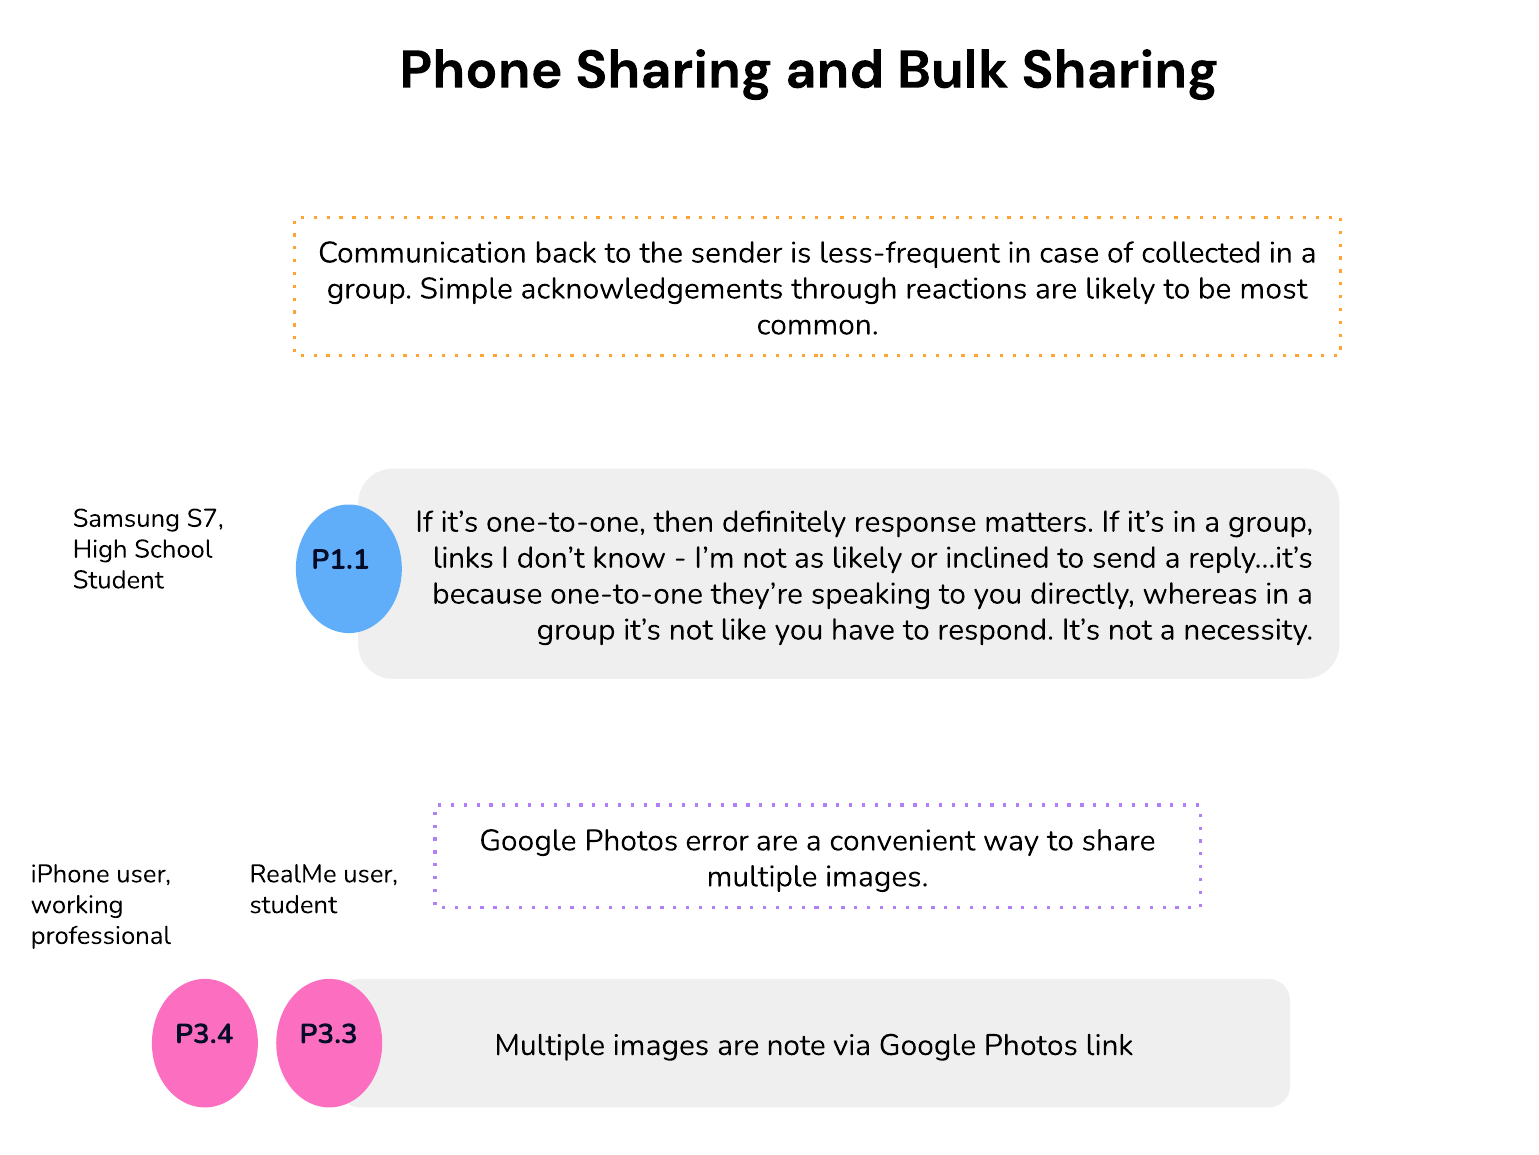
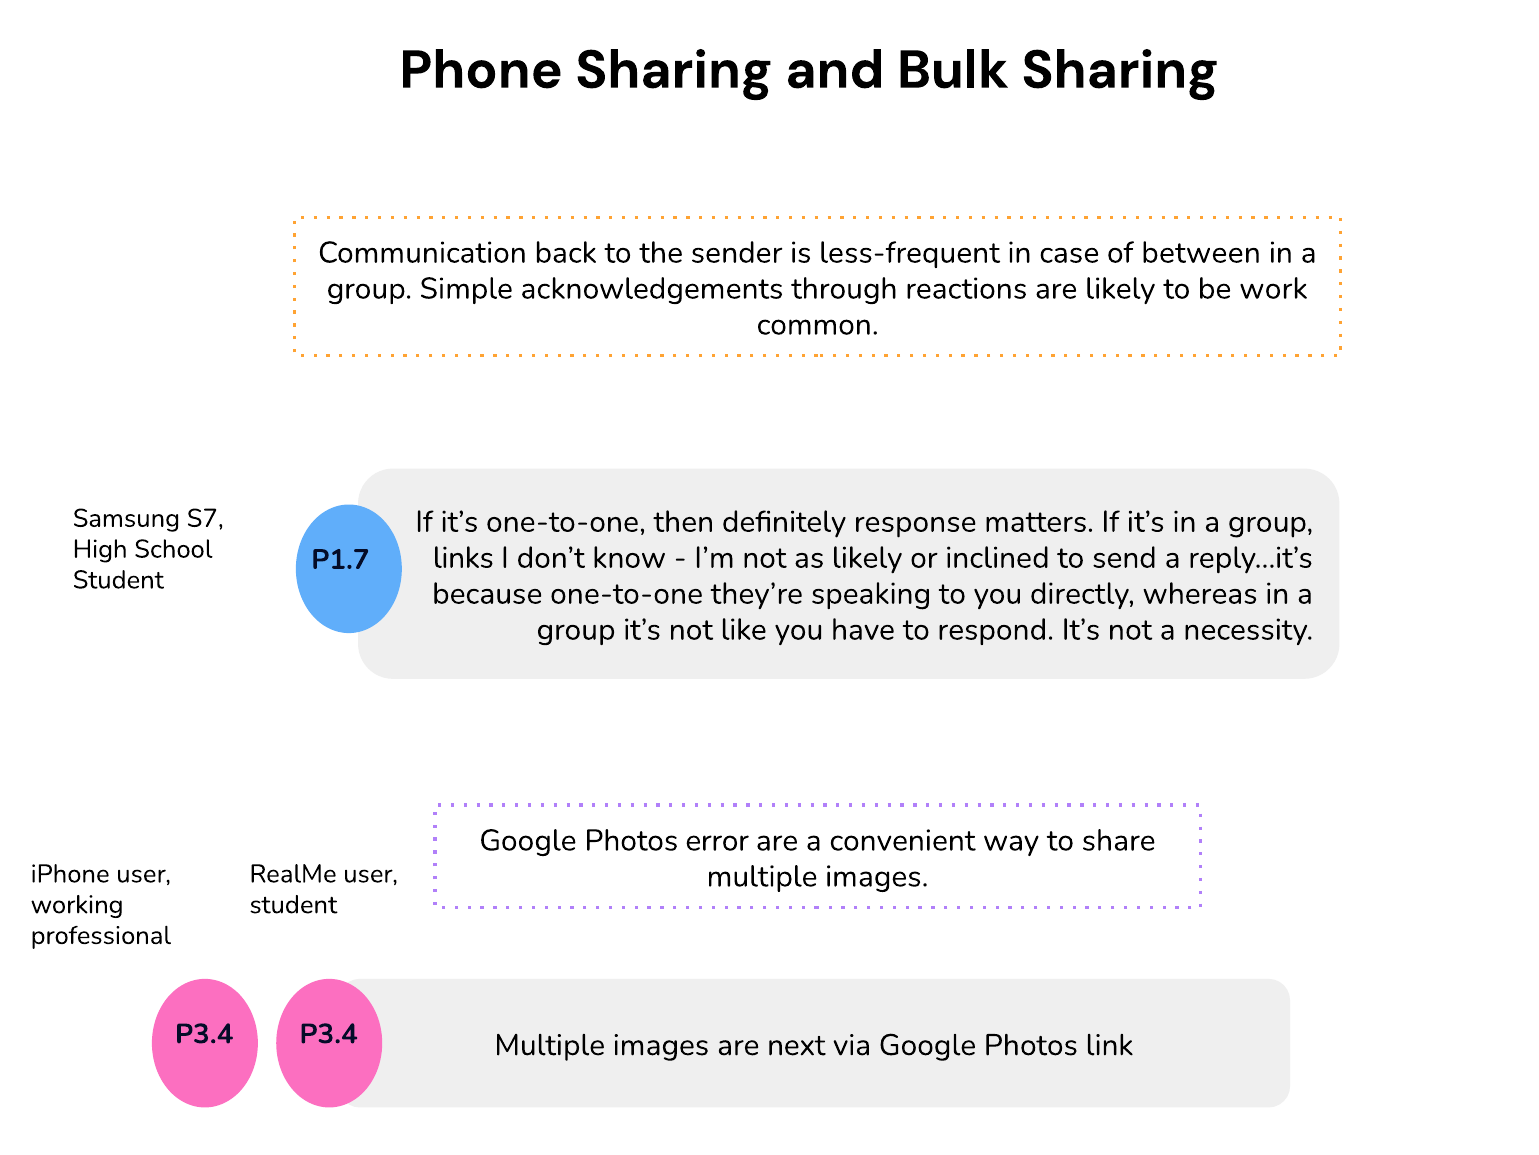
collected: collected -> between
most: most -> work
P1.1: P1.1 -> P1.7
P3.3 at (329, 1033): P3.3 -> P3.4
note: note -> next
